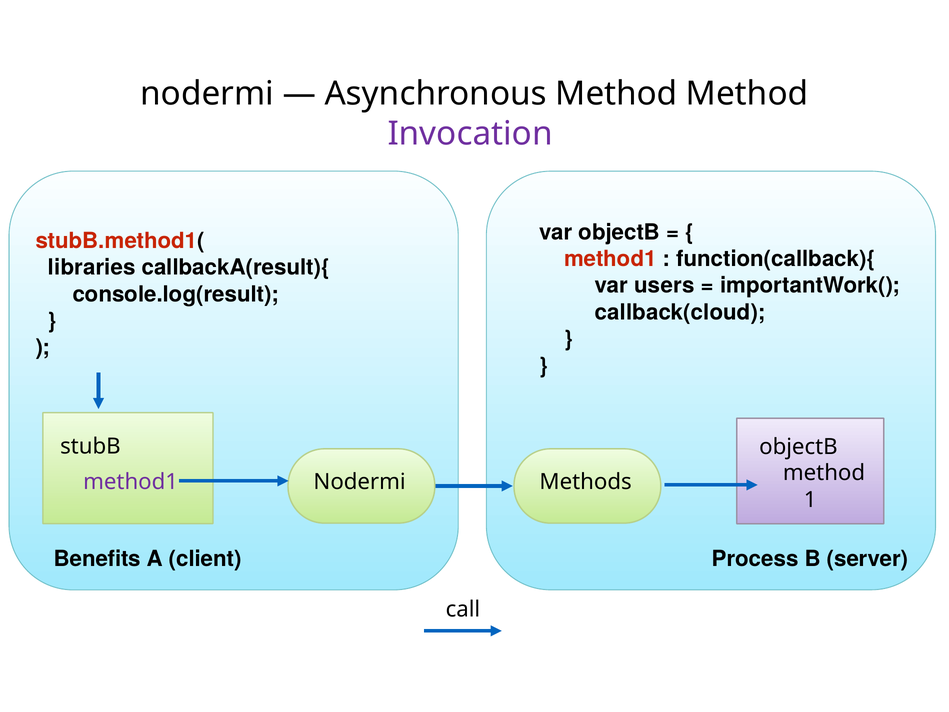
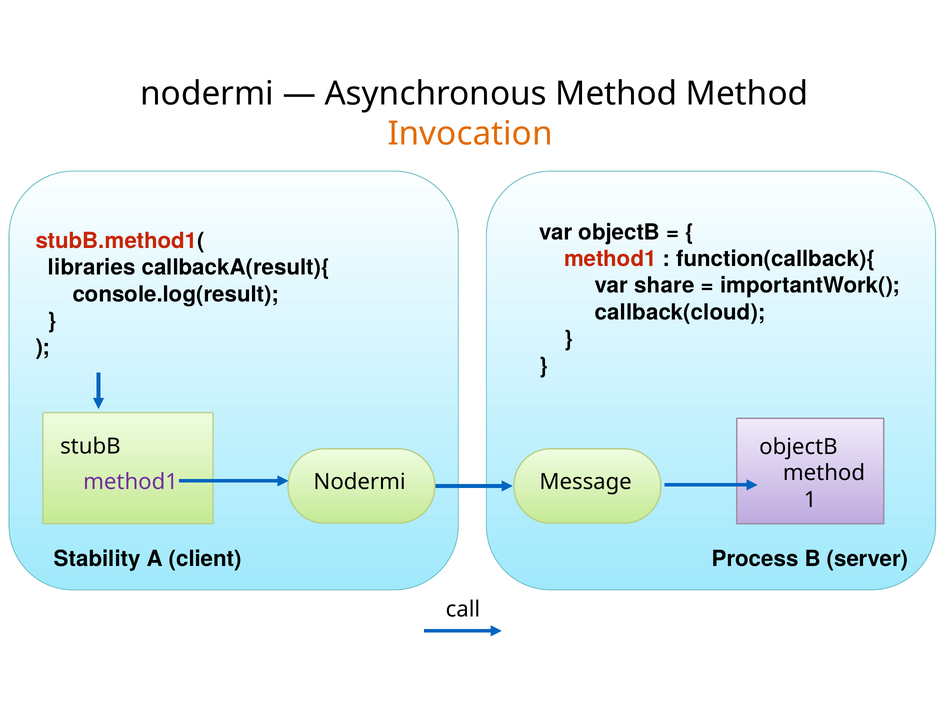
Invocation colour: purple -> orange
users: users -> share
Methods: Methods -> Message
Benefits: Benefits -> Stability
